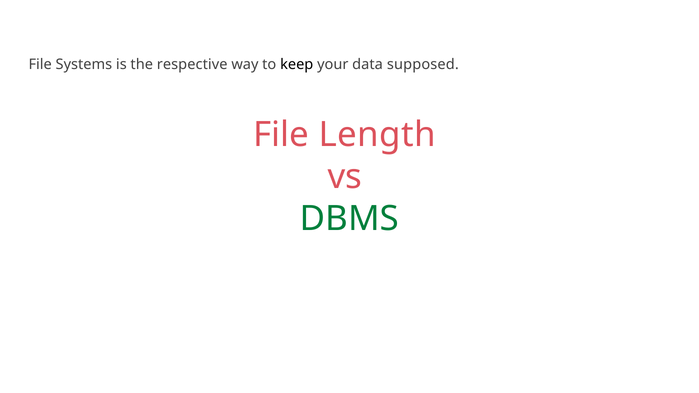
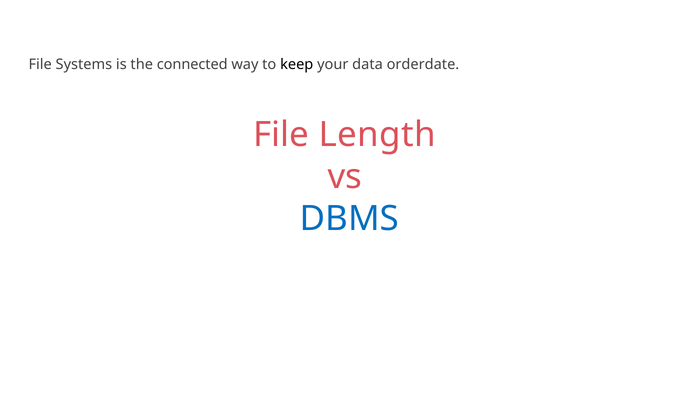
respective: respective -> connected
supposed: supposed -> orderdate
DBMS colour: green -> blue
